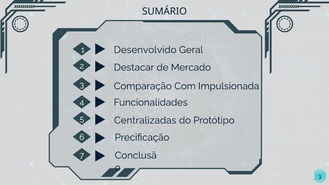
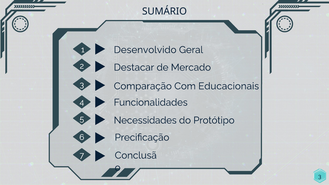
Impulsionada: Impulsionada -> Educacionais
Centralizadas: Centralizadas -> Necessidades
